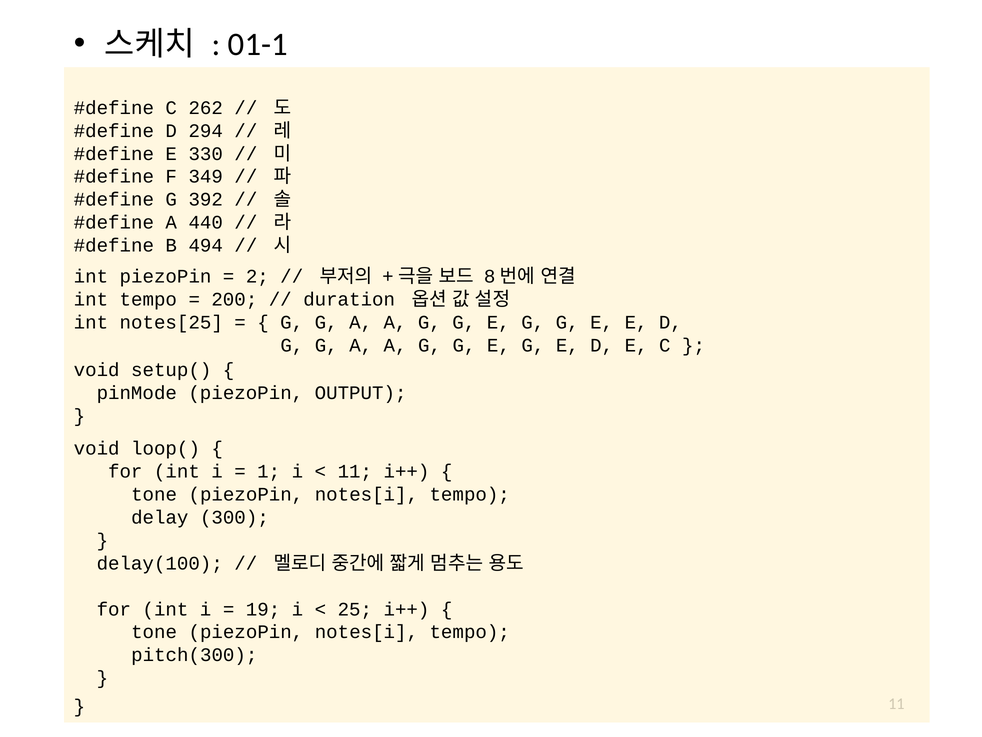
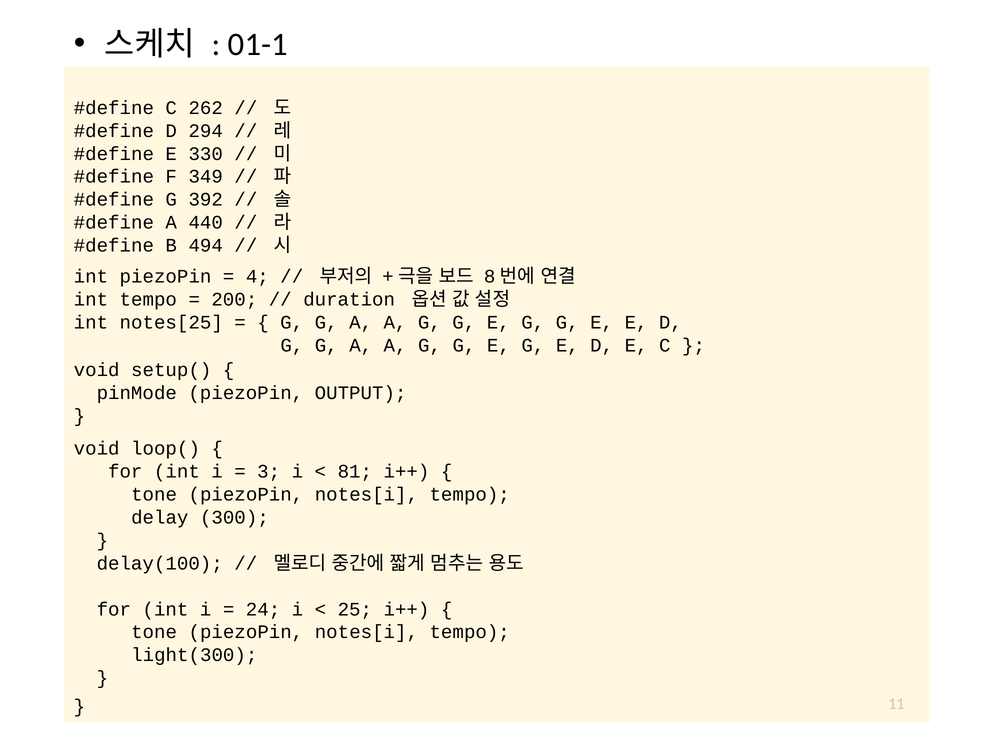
2: 2 -> 4
1: 1 -> 3
11 at (355, 471): 11 -> 81
19: 19 -> 24
pitch(300: pitch(300 -> light(300
